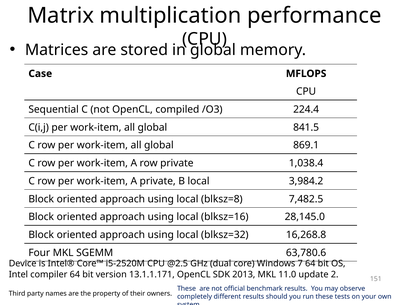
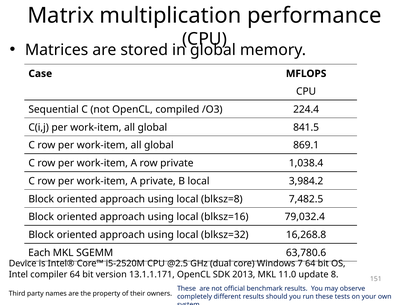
28,145.0: 28,145.0 -> 79,032.4
Four: Four -> Each
2: 2 -> 8
